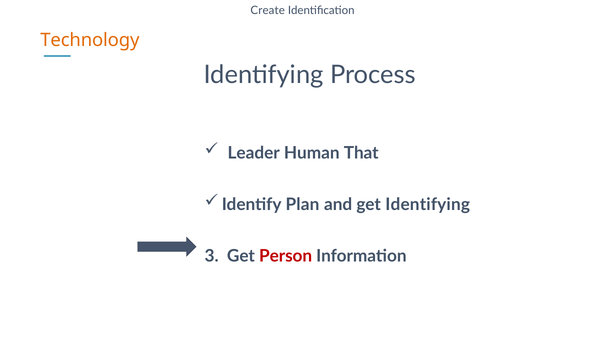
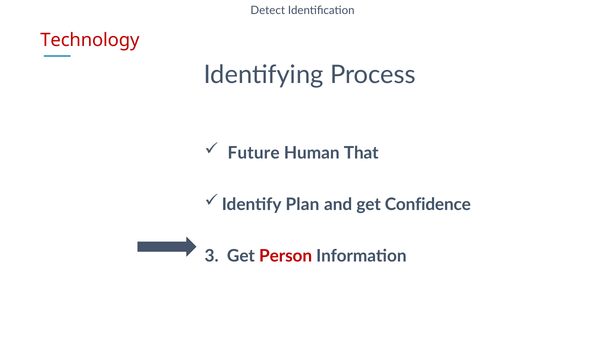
Create: Create -> Detect
Technology colour: orange -> red
Leader: Leader -> Future
get Identifying: Identifying -> Confidence
